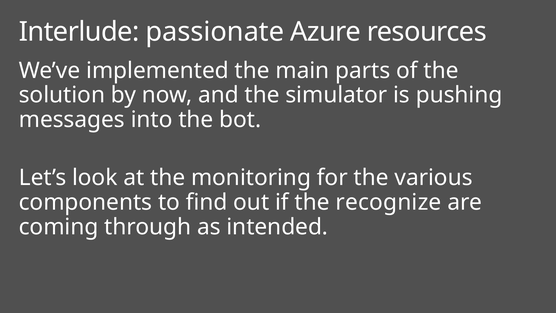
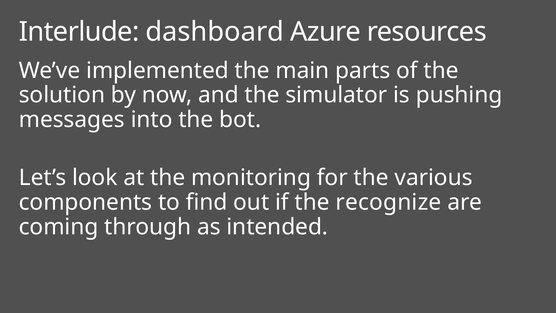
passionate: passionate -> dashboard
